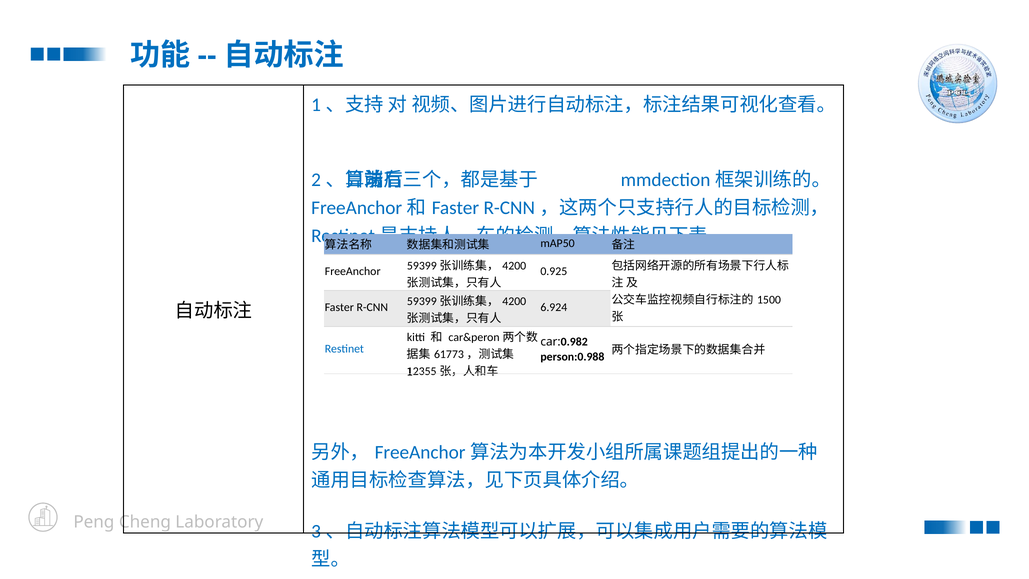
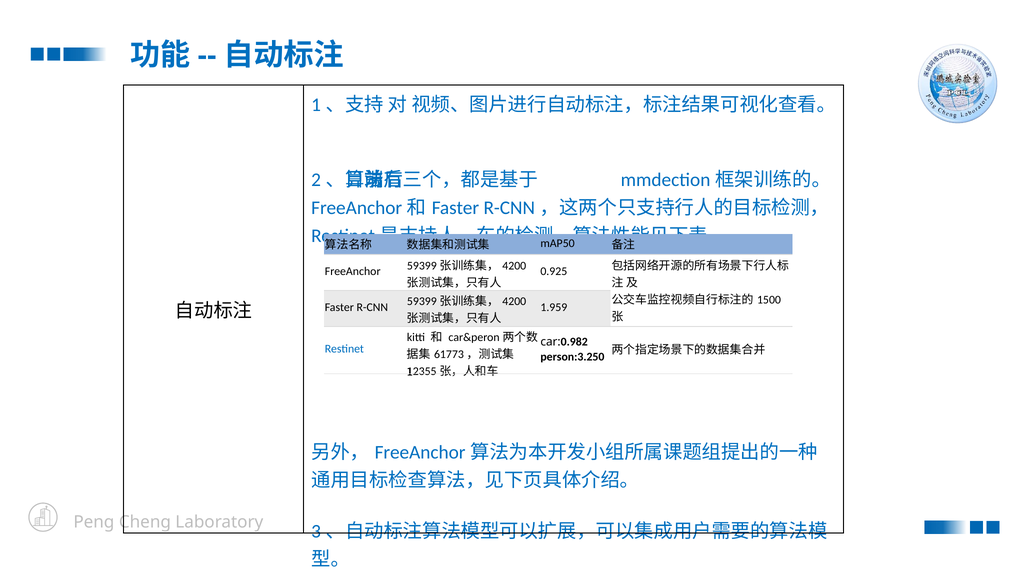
6.924: 6.924 -> 1.959
person:0.988: person:0.988 -> person:3.250
